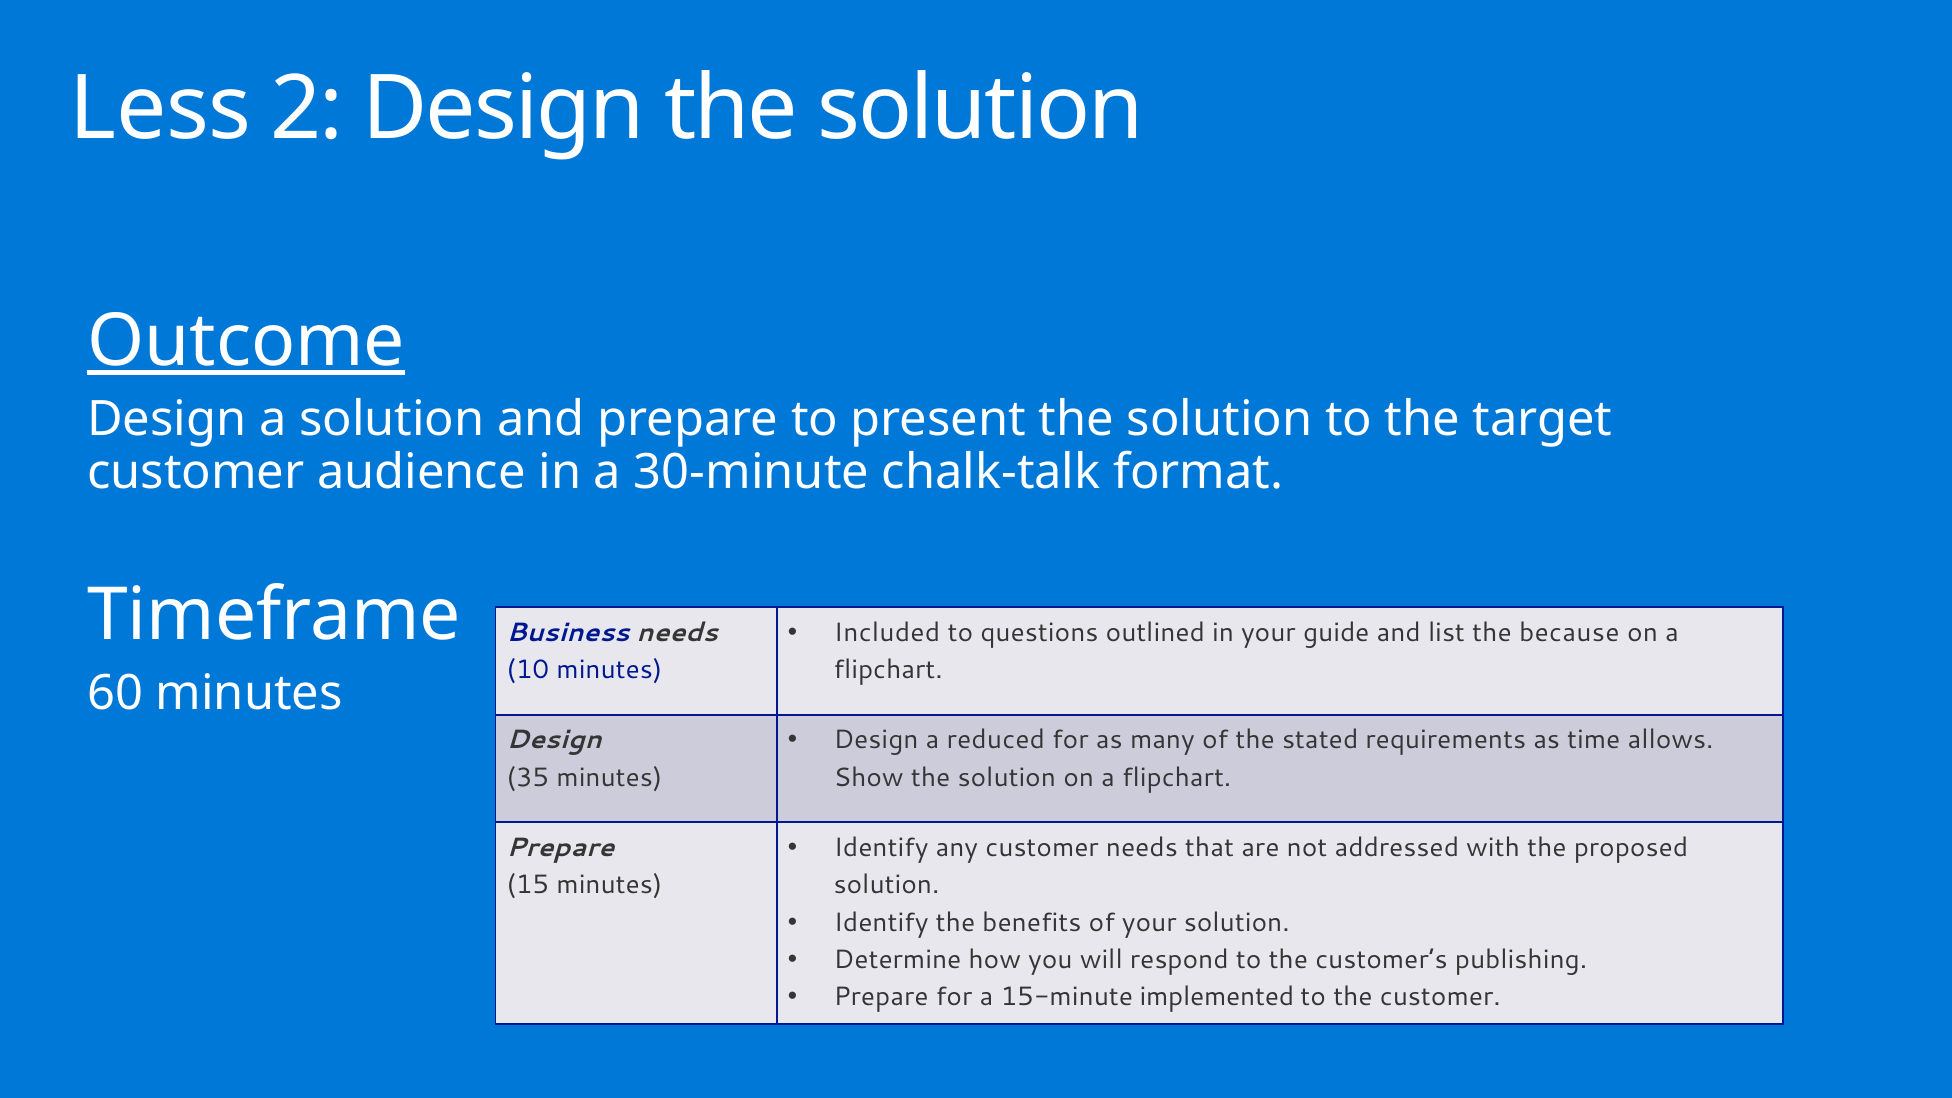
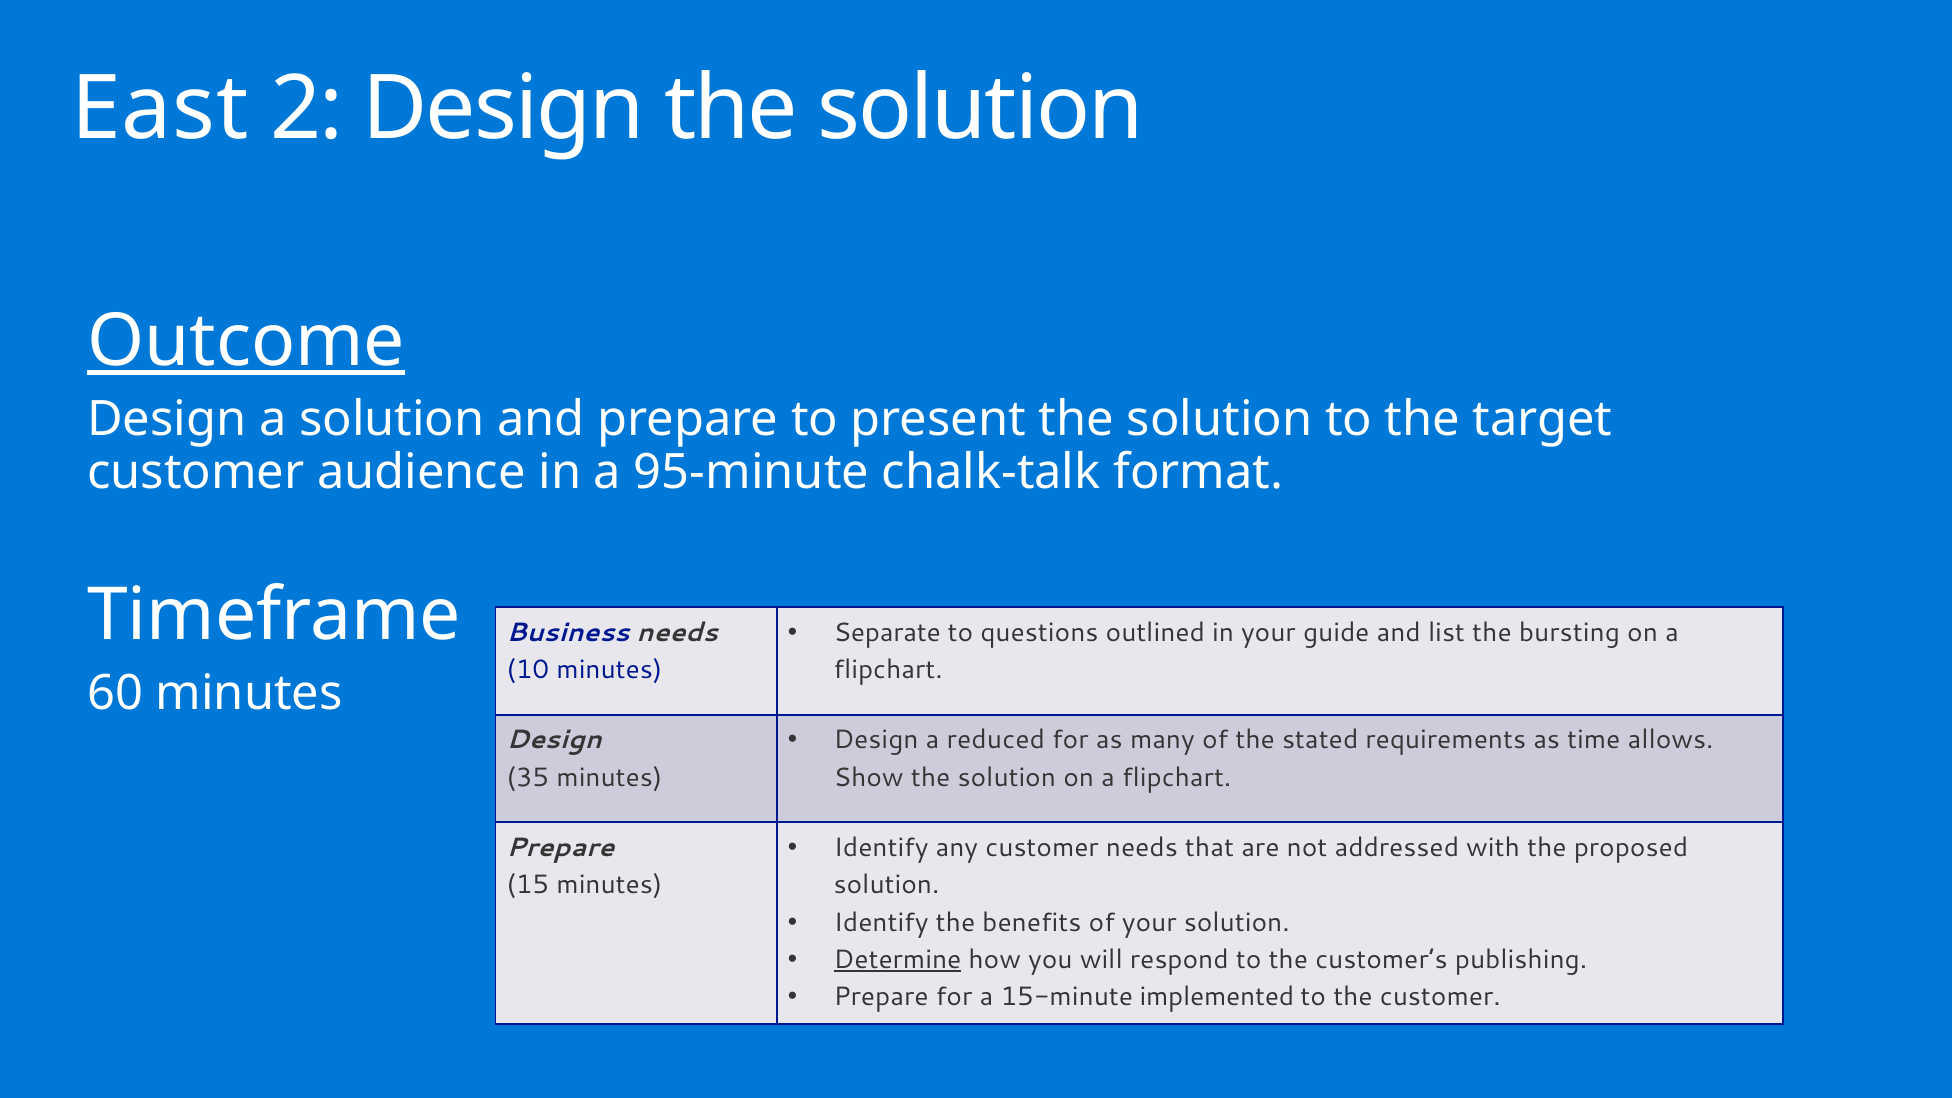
Less: Less -> East
30-minute: 30-minute -> 95-minute
Included: Included -> Separate
because: because -> bursting
Determine underline: none -> present
